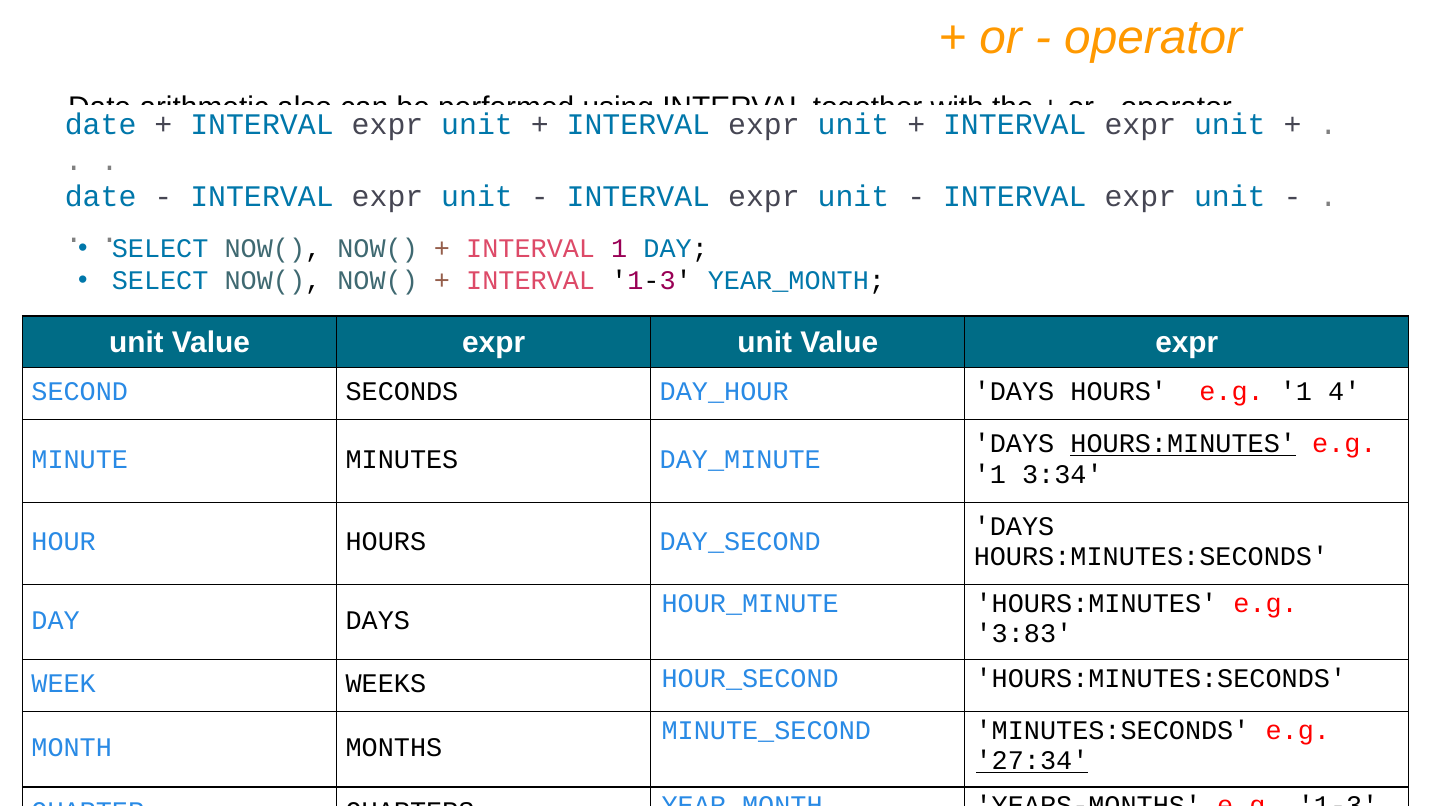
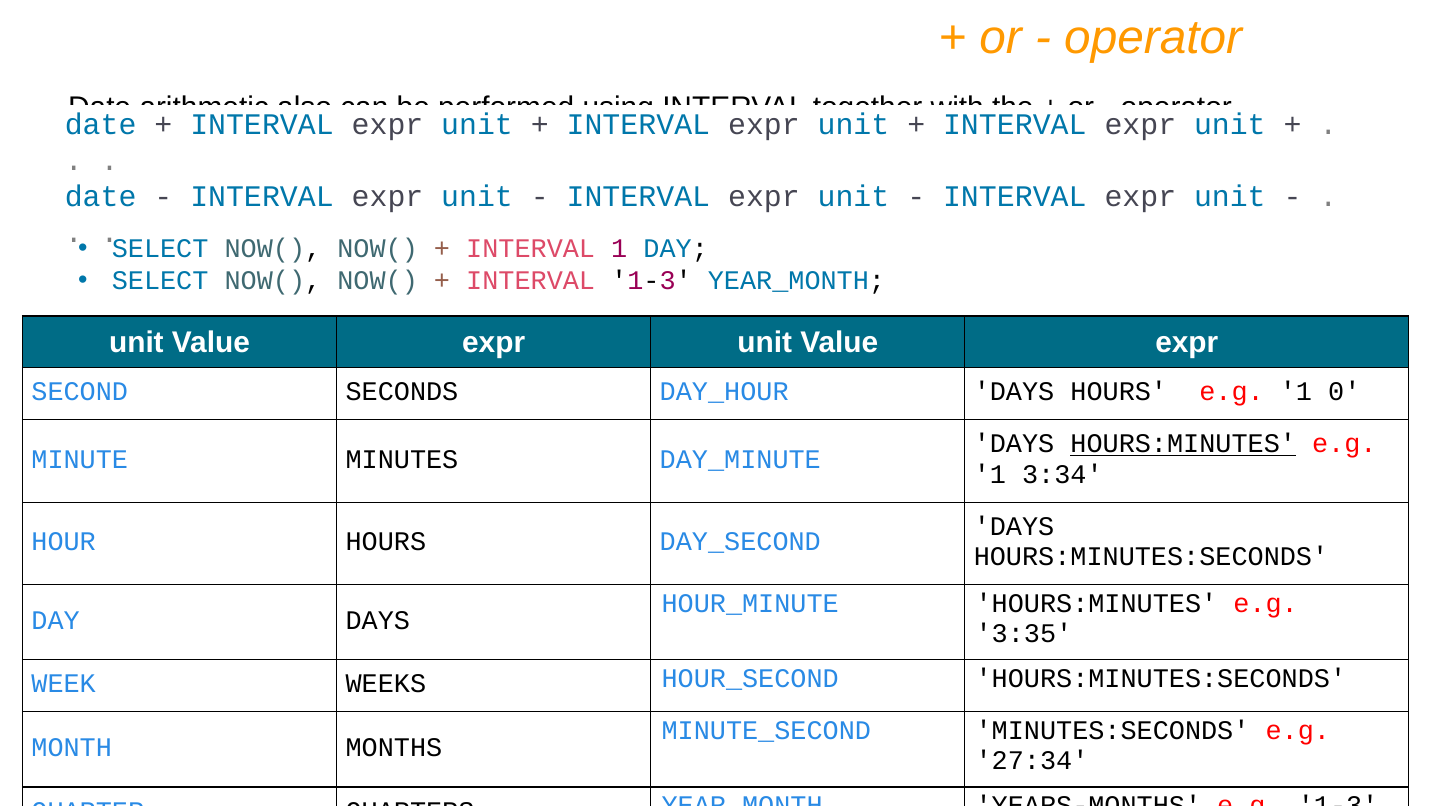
4: 4 -> 0
3:83: 3:83 -> 3:35
27:34 underline: present -> none
